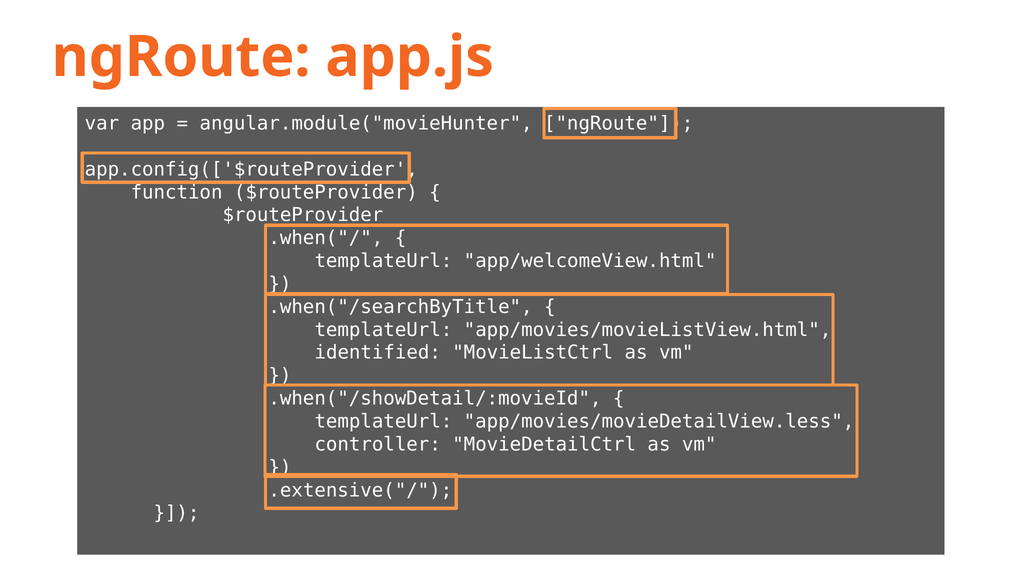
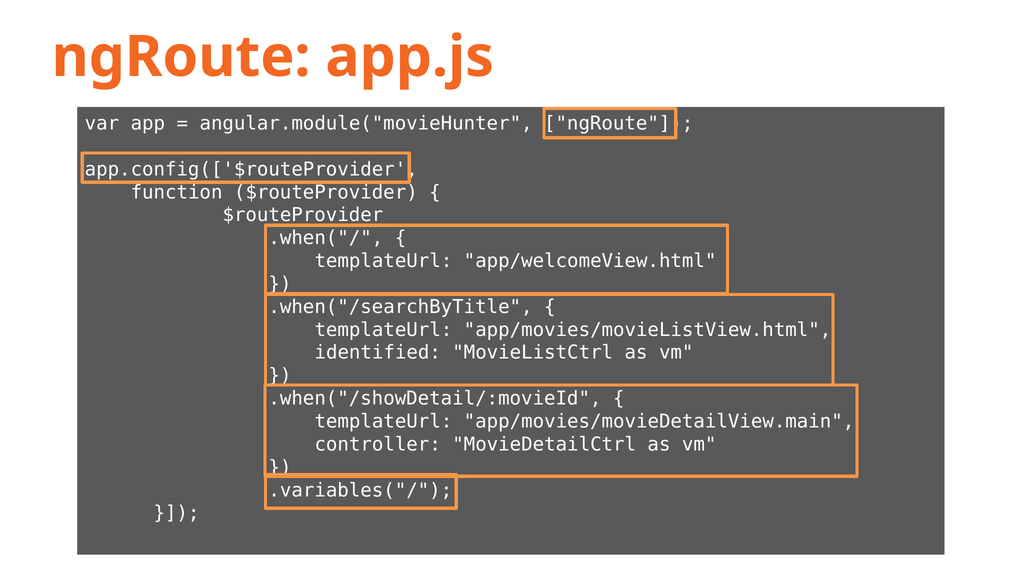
app/movies/movieDetailView.less: app/movies/movieDetailView.less -> app/movies/movieDetailView.main
.extensive("/: .extensive("/ -> .variables("/
